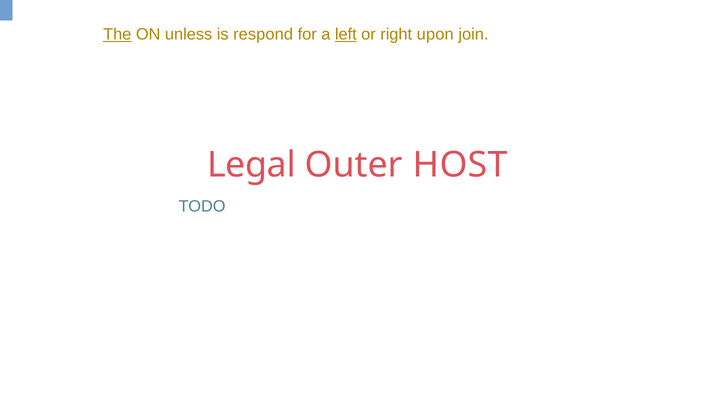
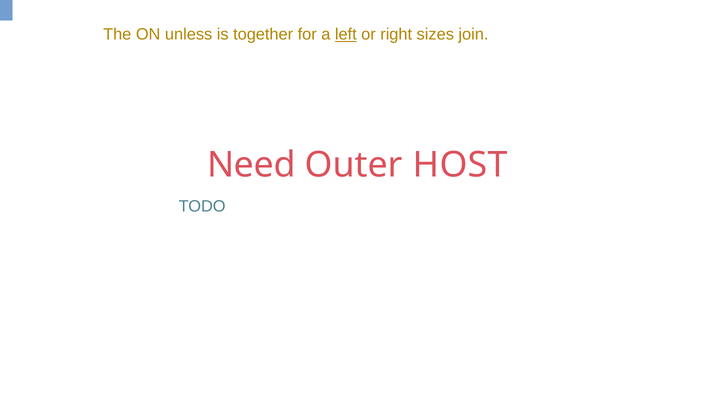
The underline: present -> none
respond: respond -> together
upon: upon -> sizes
Legal: Legal -> Need
